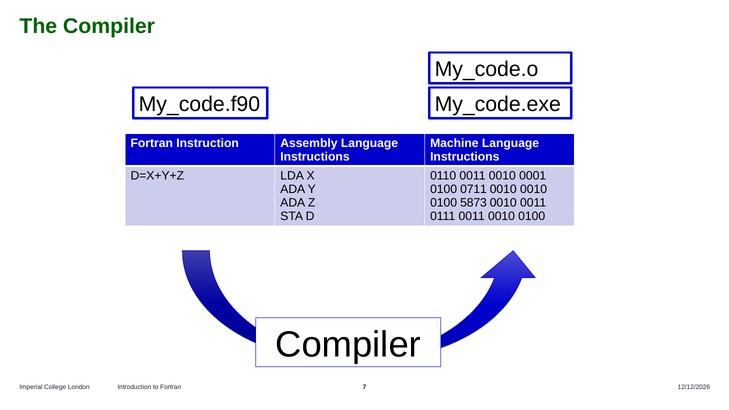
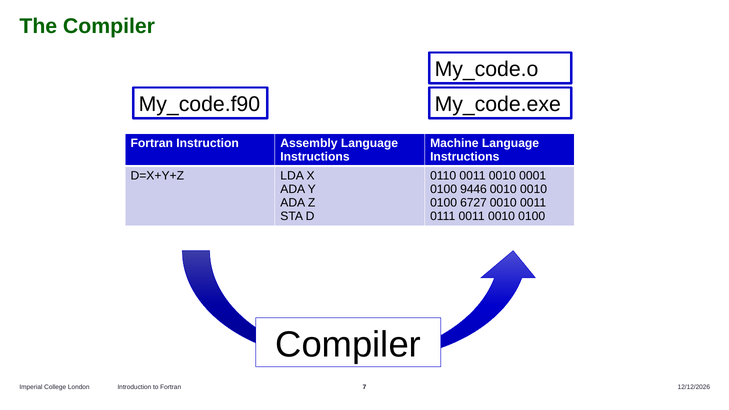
0711: 0711 -> 9446
5873: 5873 -> 6727
